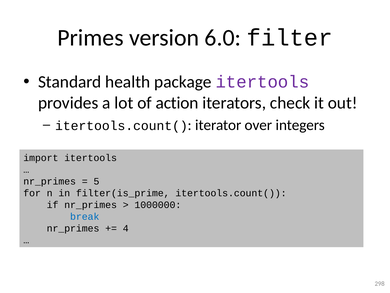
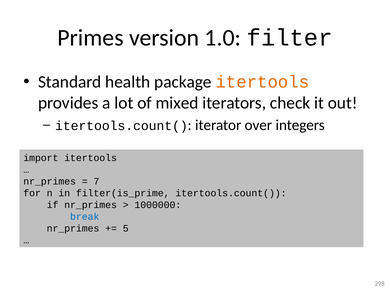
6.0: 6.0 -> 1.0
itertools at (262, 82) colour: purple -> orange
action: action -> mixed
5: 5 -> 7
4: 4 -> 5
